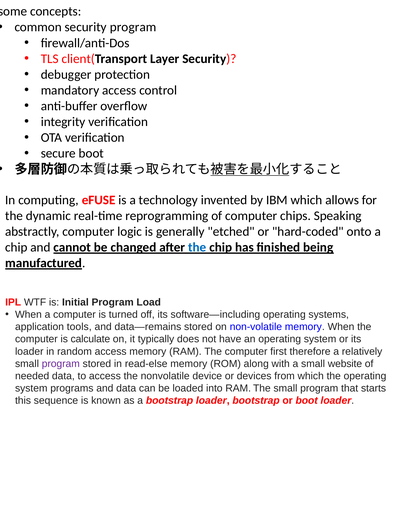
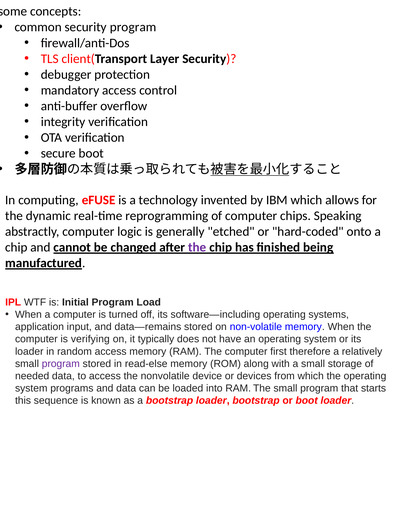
the at (197, 247) colour: blue -> purple
tools: tools -> input
calculate: calculate -> verifying
website: website -> storage
